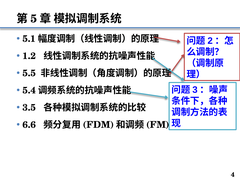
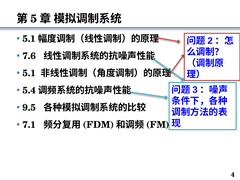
1.2: 1.2 -> 7.6
5.5 at (29, 73): 5.5 -> 5.1
3.5: 3.5 -> 9.5
6.6: 6.6 -> 7.1
